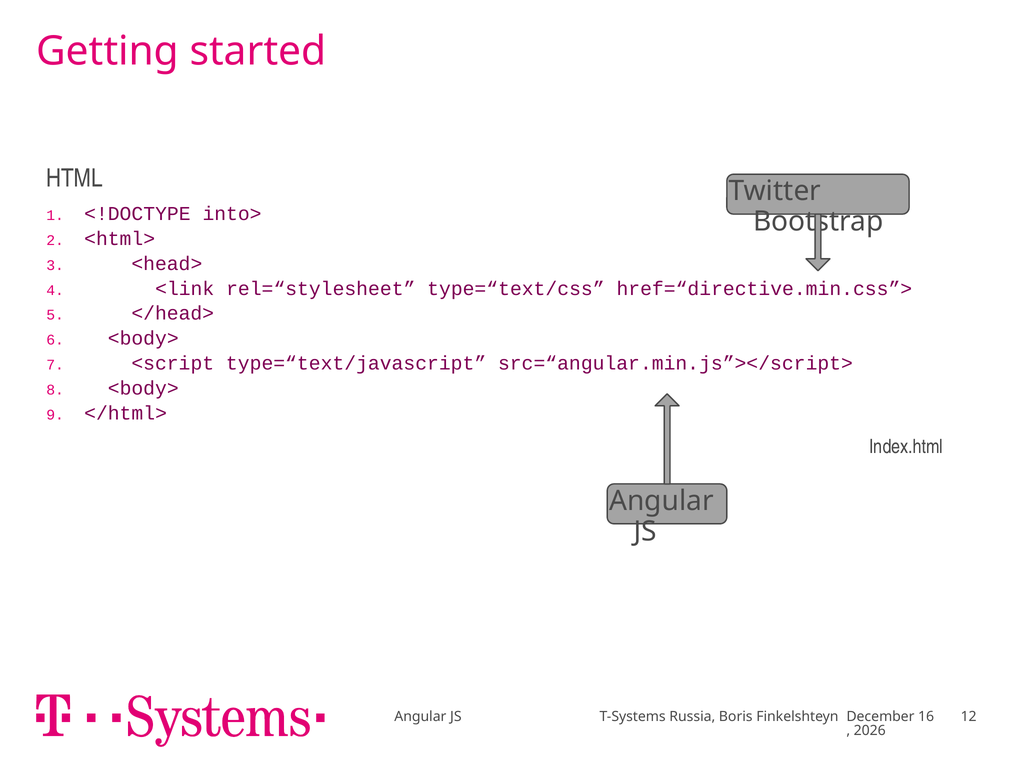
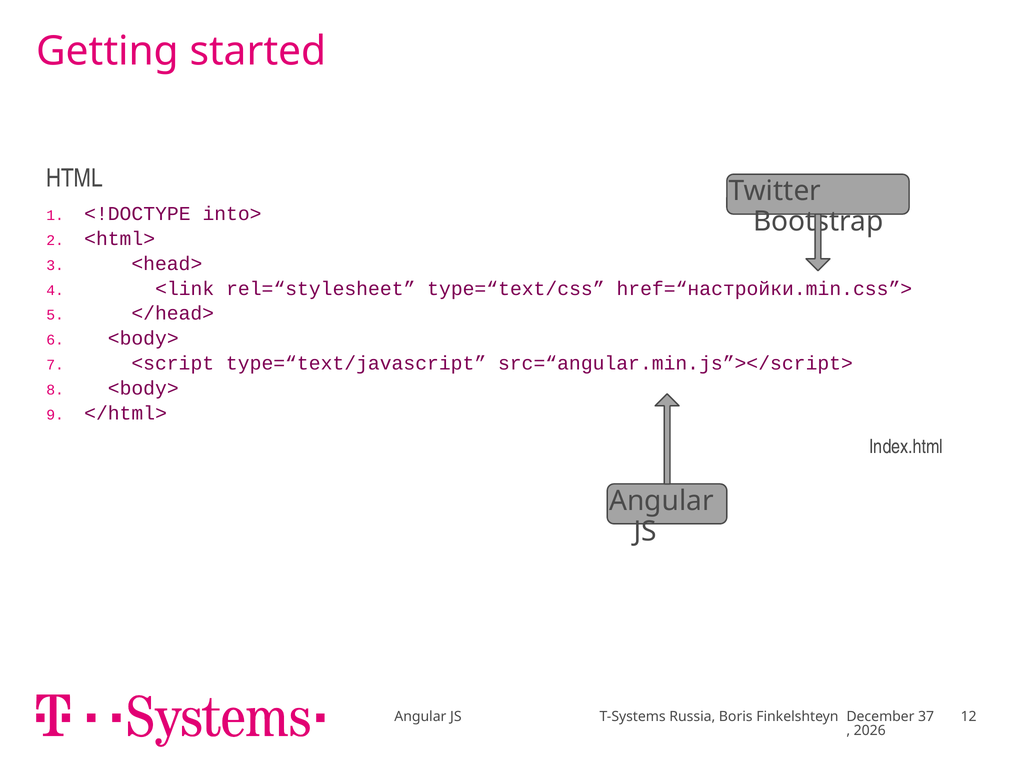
href=“directive.min.css”>: href=“directive.min.css”> -> href=“настройки.min.css”>
16: 16 -> 37
